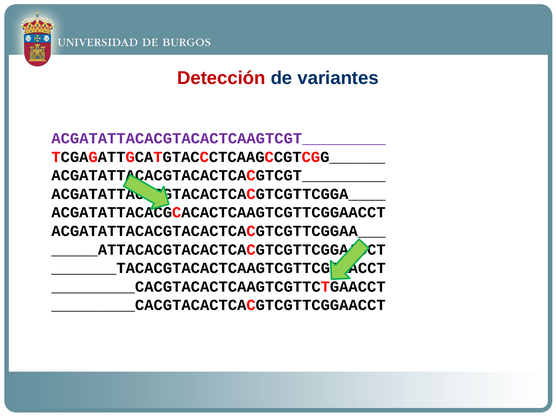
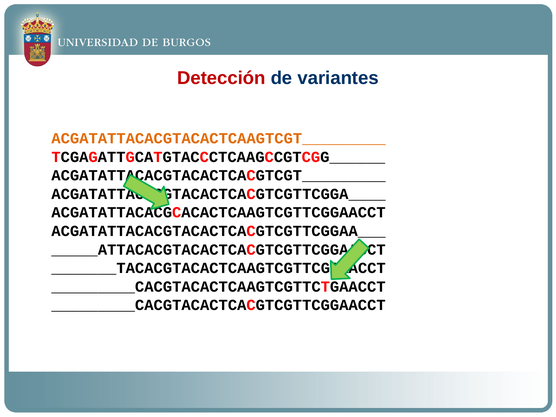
ACGATATTACACGTACACTCAAGTCGT_________ colour: purple -> orange
